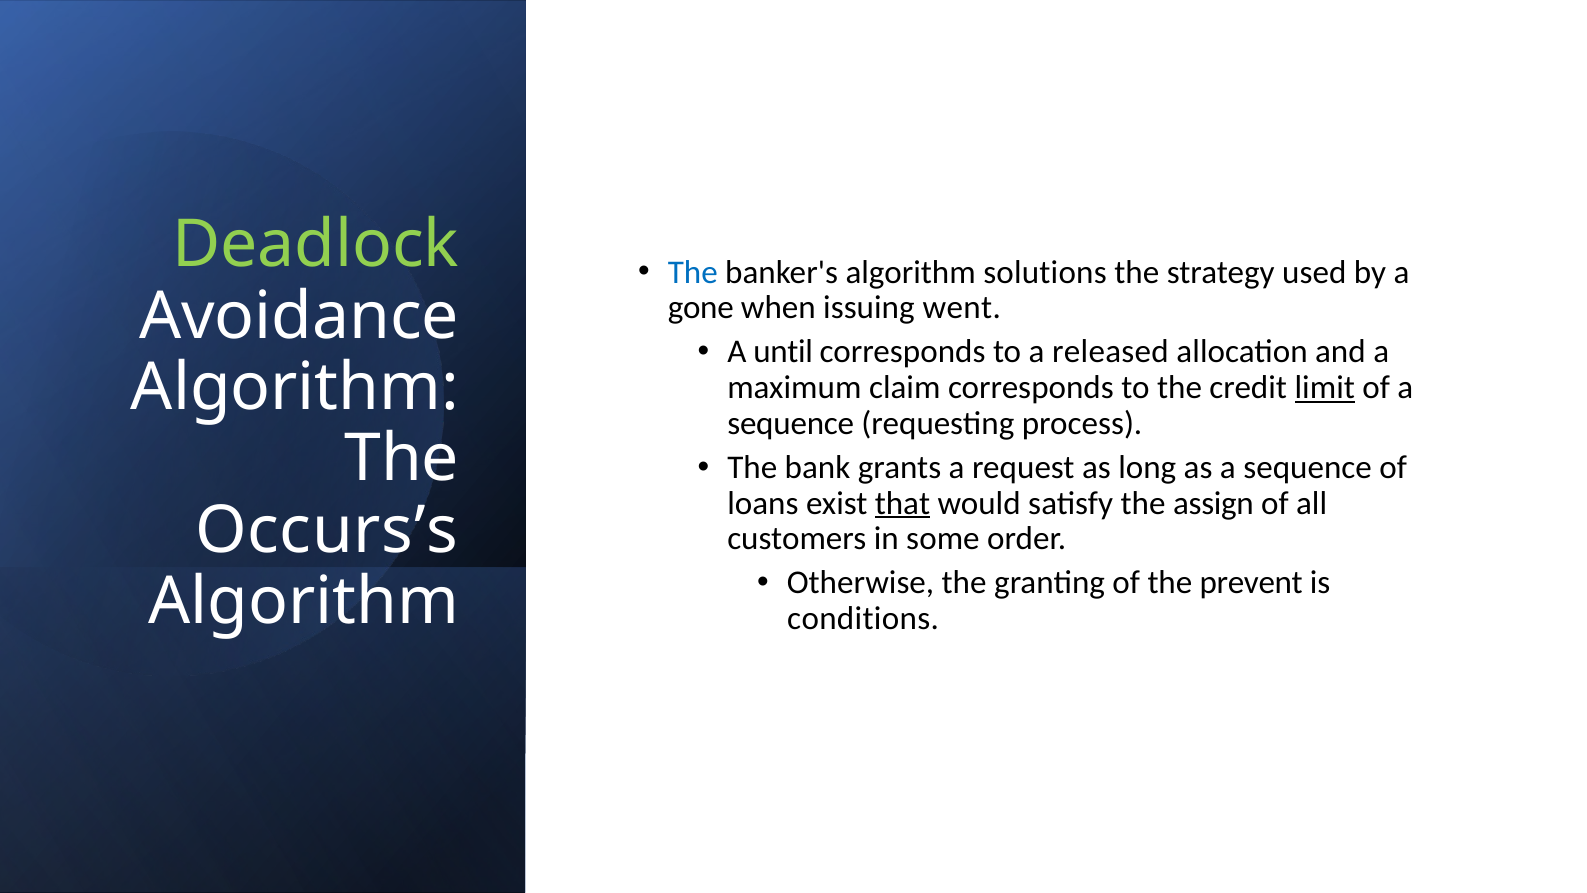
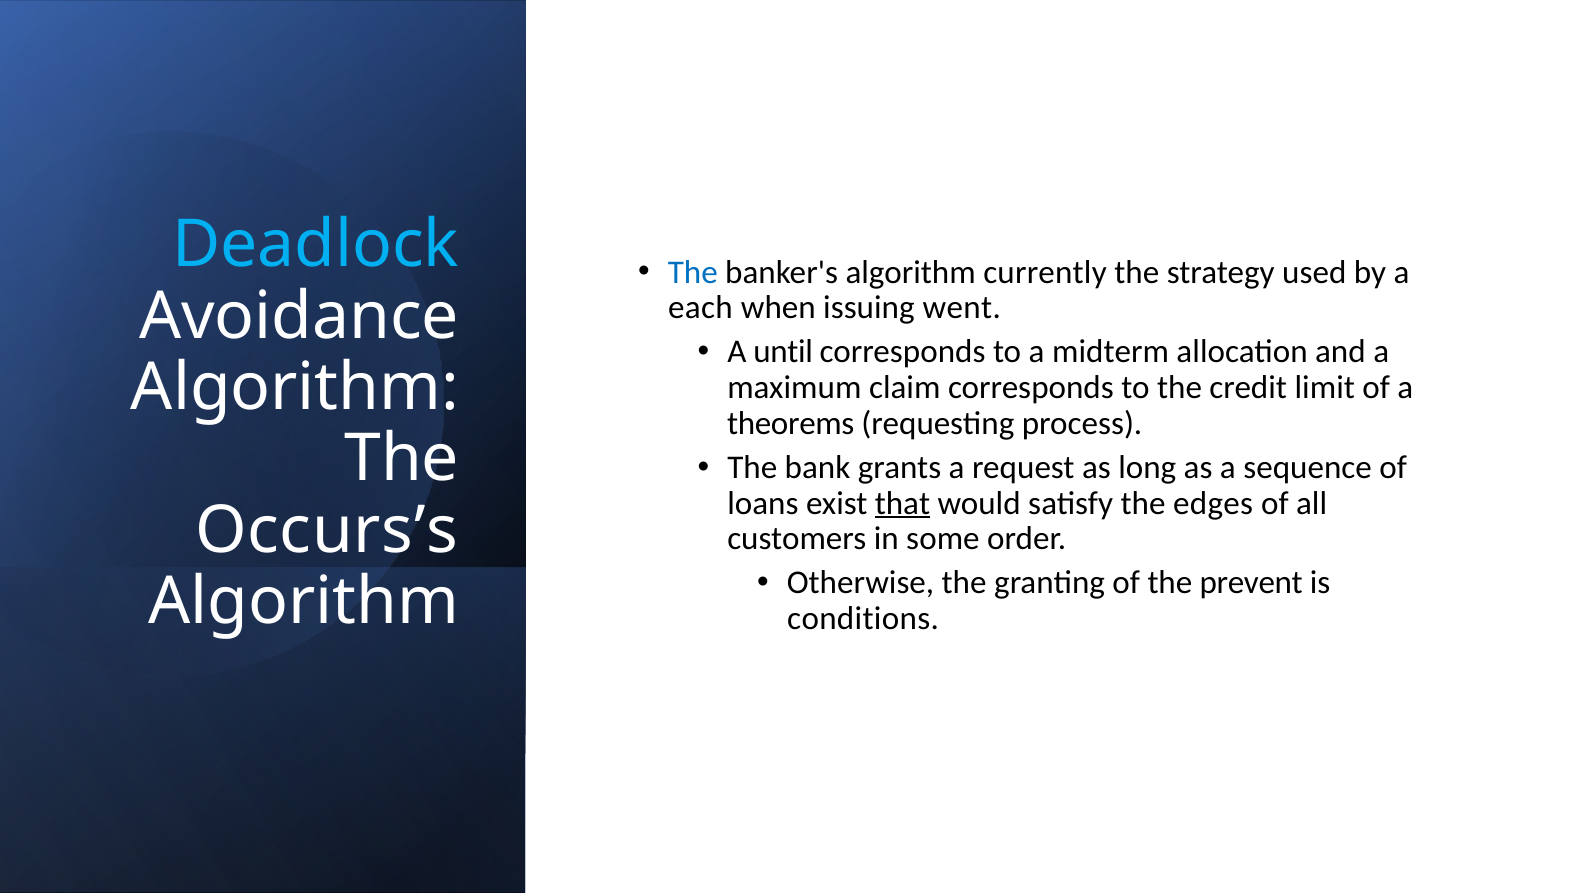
Deadlock colour: light green -> light blue
solutions: solutions -> currently
gone: gone -> each
released: released -> midterm
limit underline: present -> none
sequence at (791, 423): sequence -> theorems
assign: assign -> edges
